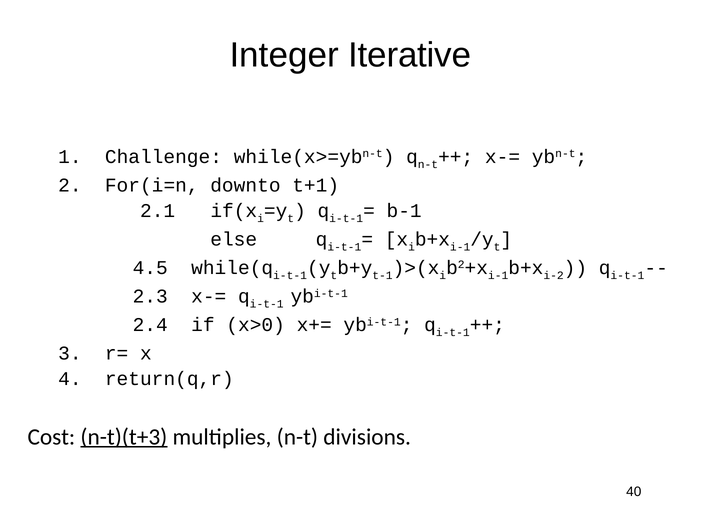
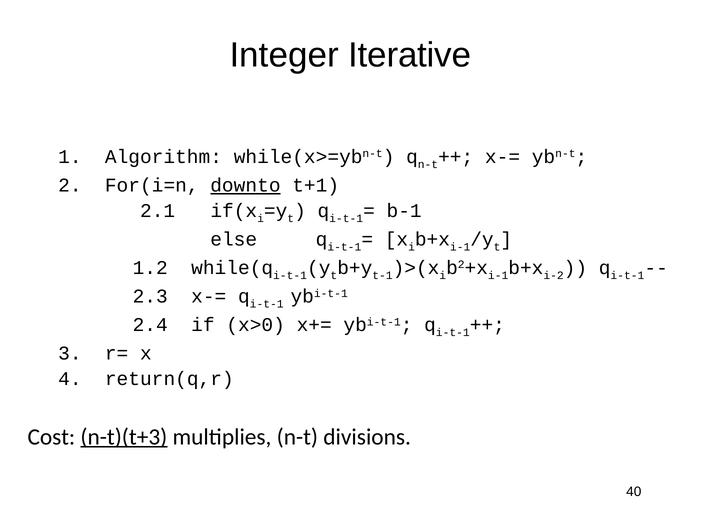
Challenge: Challenge -> Algorithm
downto underline: none -> present
4.5: 4.5 -> 1.2
